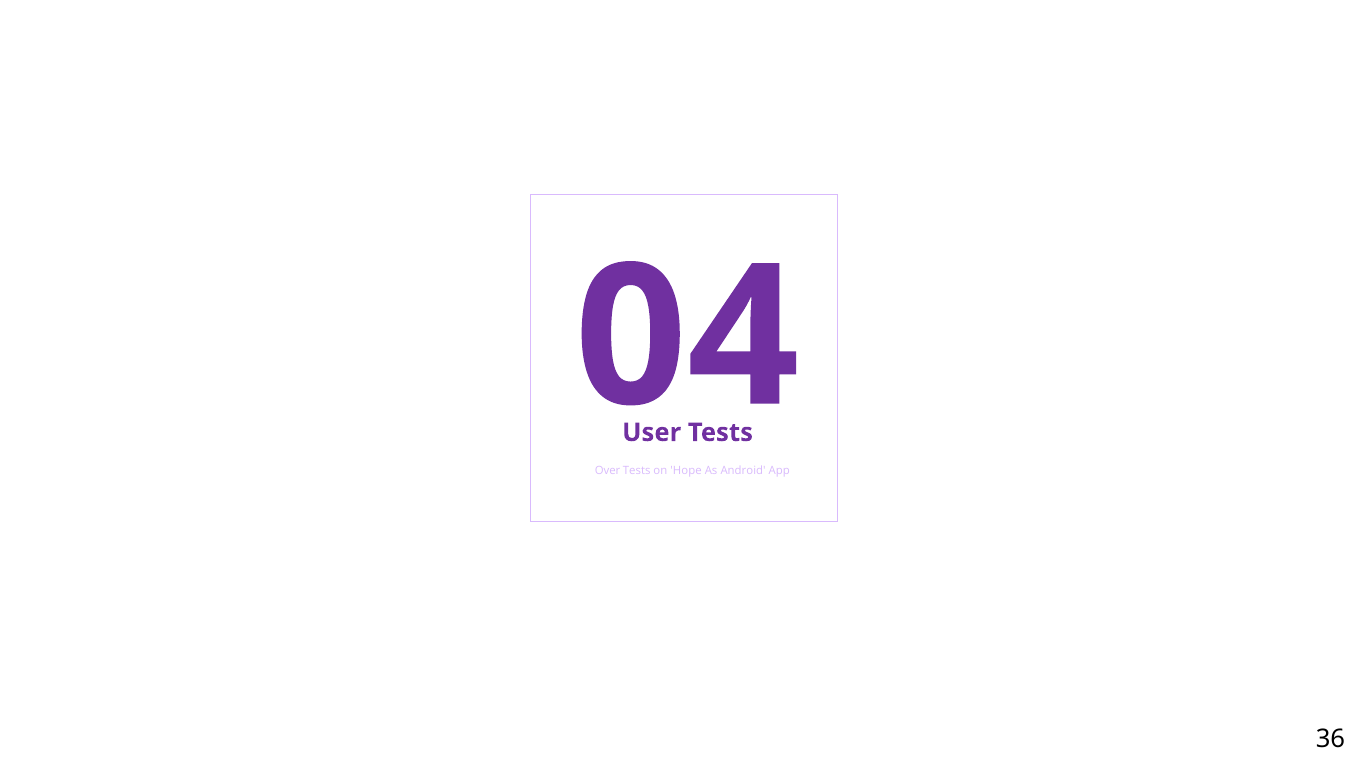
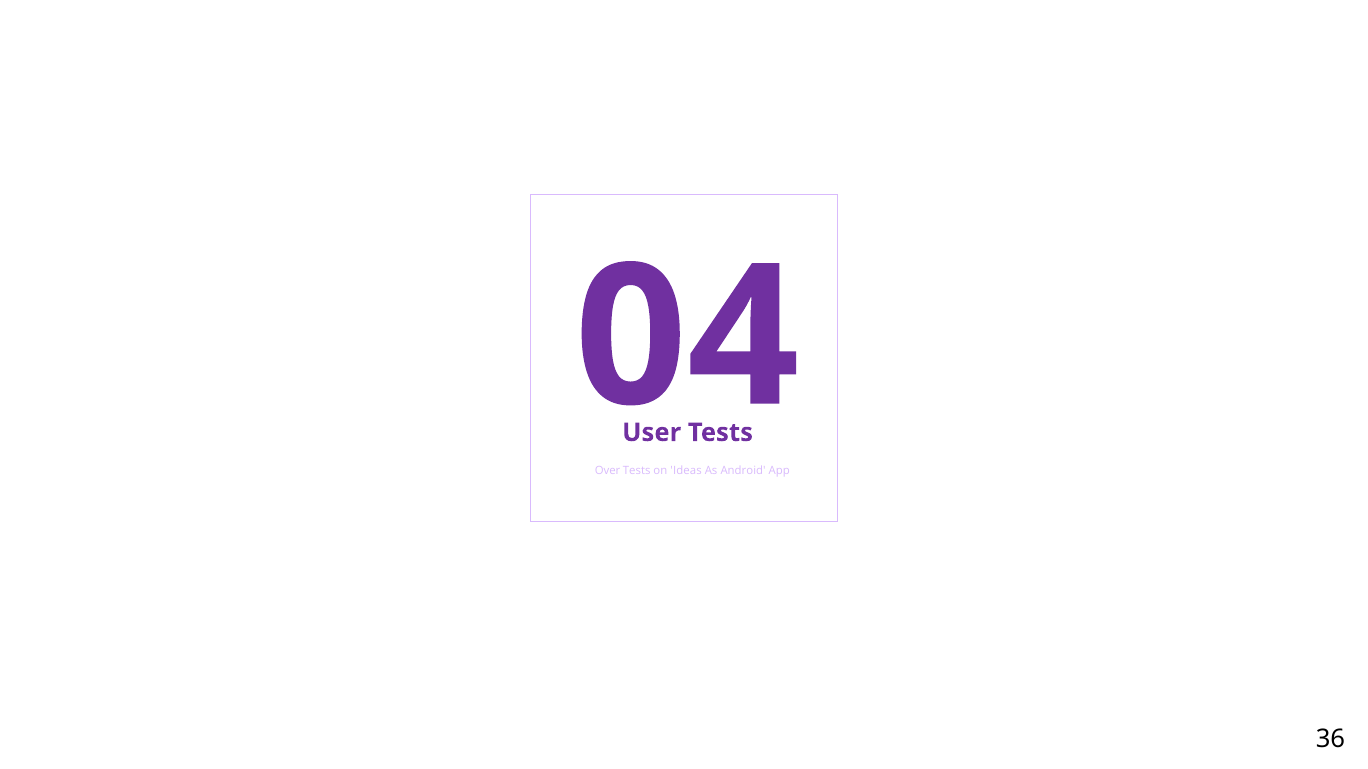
Hope: Hope -> Ideas
